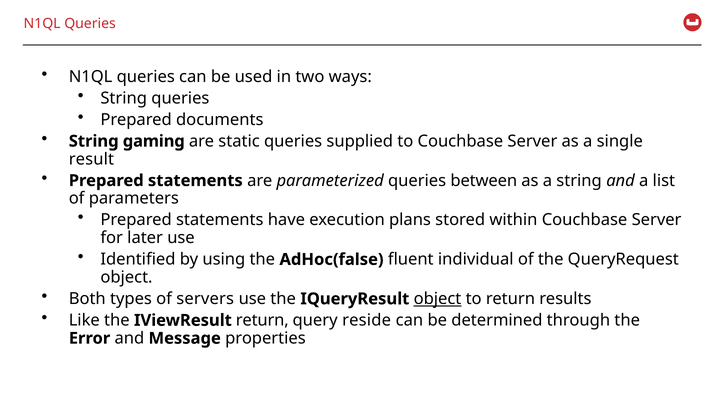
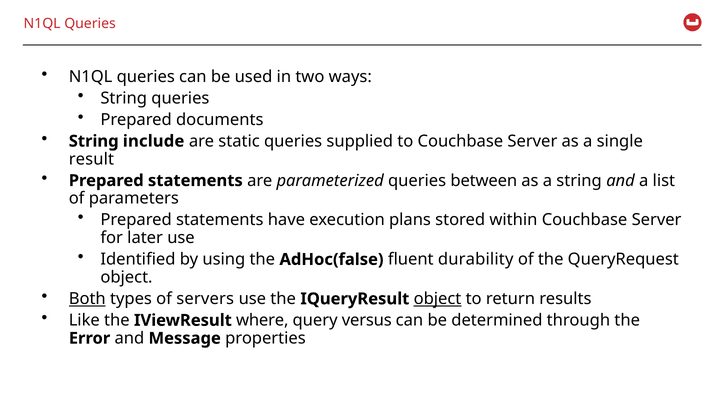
gaming: gaming -> include
individual: individual -> durability
Both underline: none -> present
IViewResult return: return -> where
reside: reside -> versus
